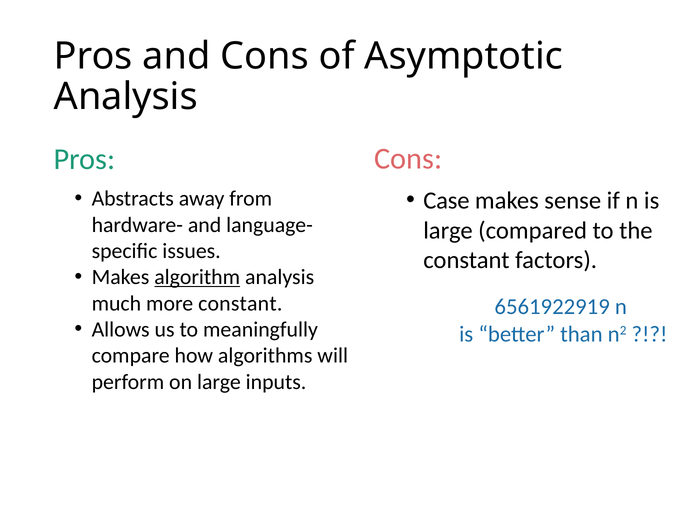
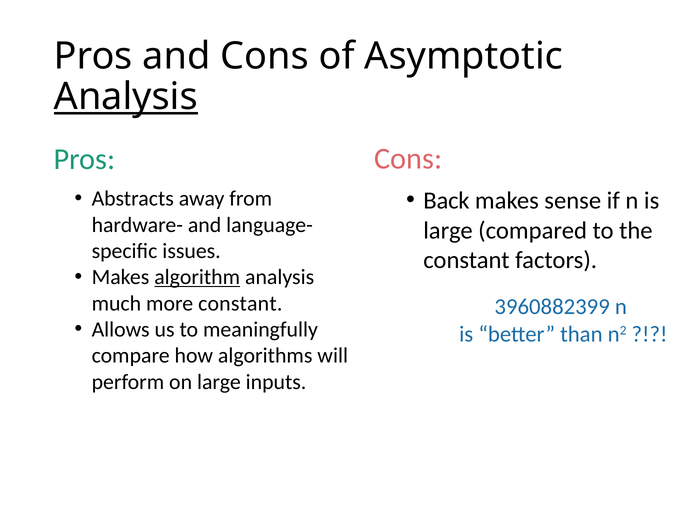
Analysis at (126, 97) underline: none -> present
Case: Case -> Back
6561922919: 6561922919 -> 3960882399
